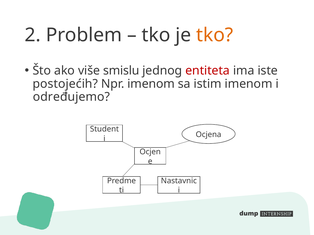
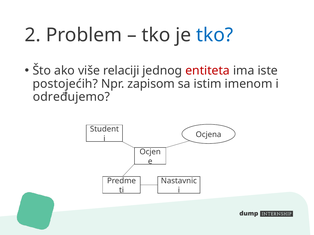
tko at (215, 35) colour: orange -> blue
smislu: smislu -> relaciji
Npr imenom: imenom -> zapisom
